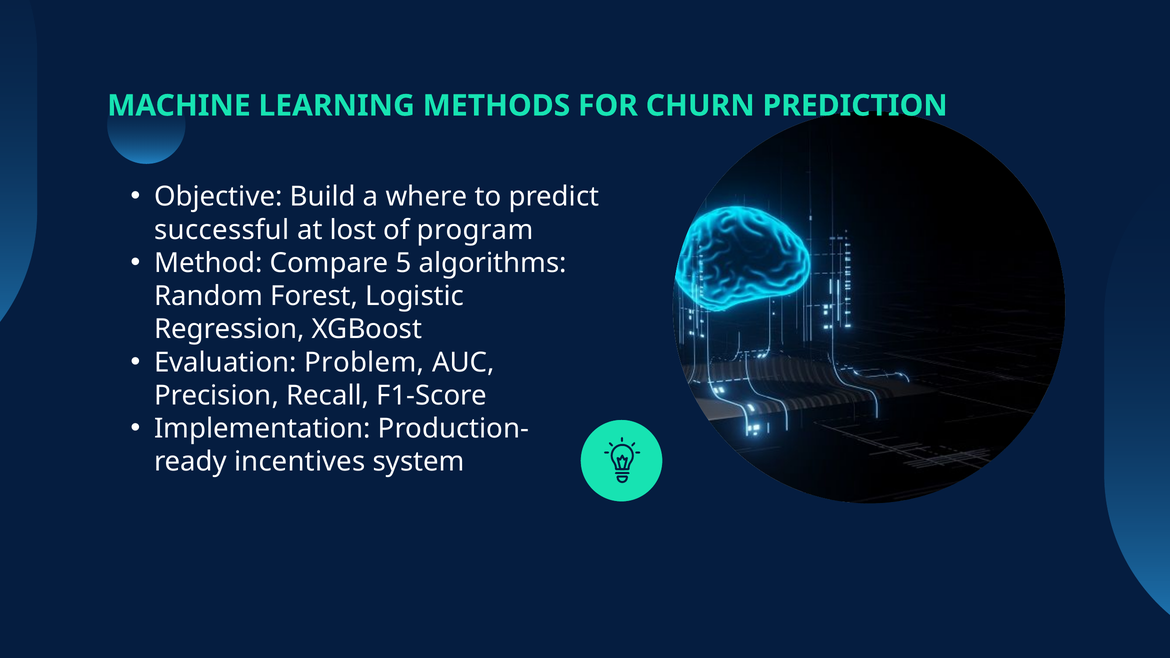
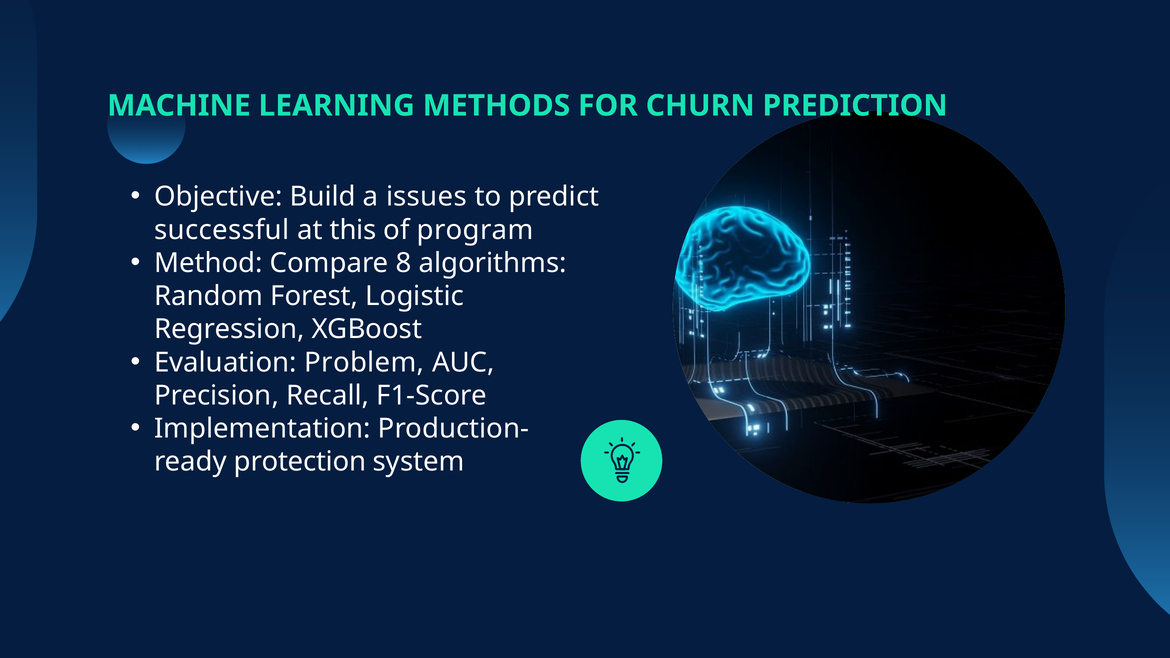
where: where -> issues
lost: lost -> this
5: 5 -> 8
incentives: incentives -> protection
